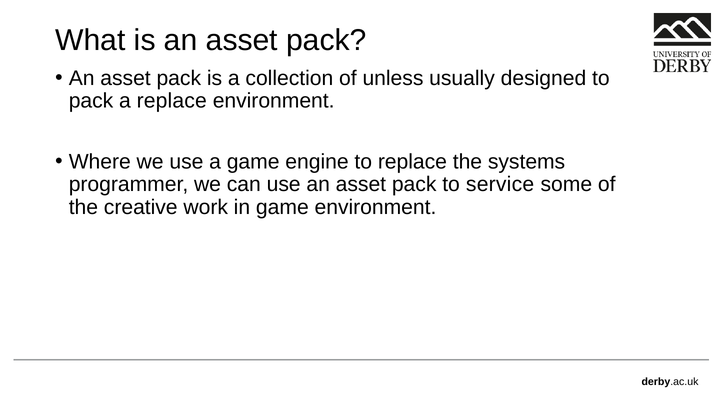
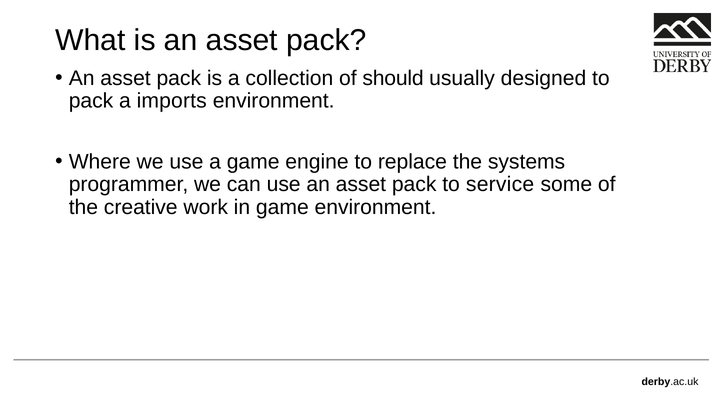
unless: unless -> should
a replace: replace -> imports
